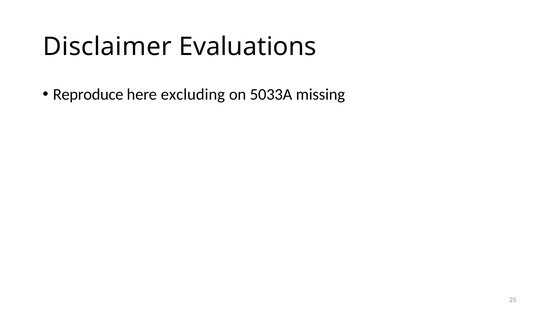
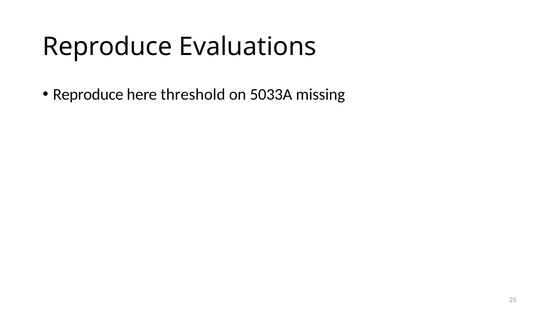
Disclaimer at (107, 47): Disclaimer -> Reproduce
excluding: excluding -> threshold
